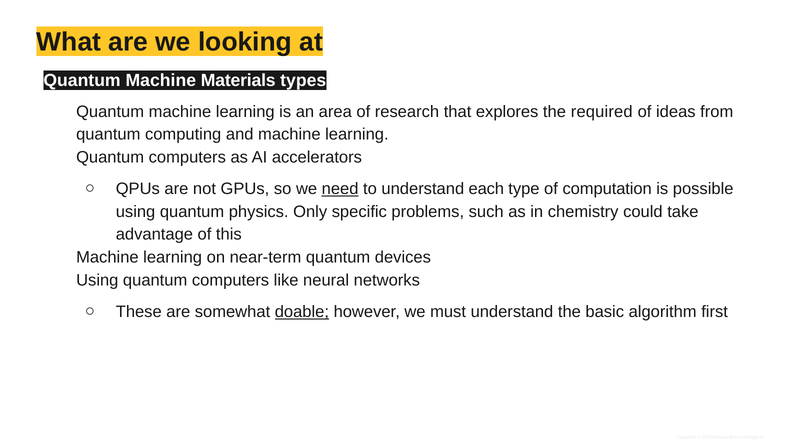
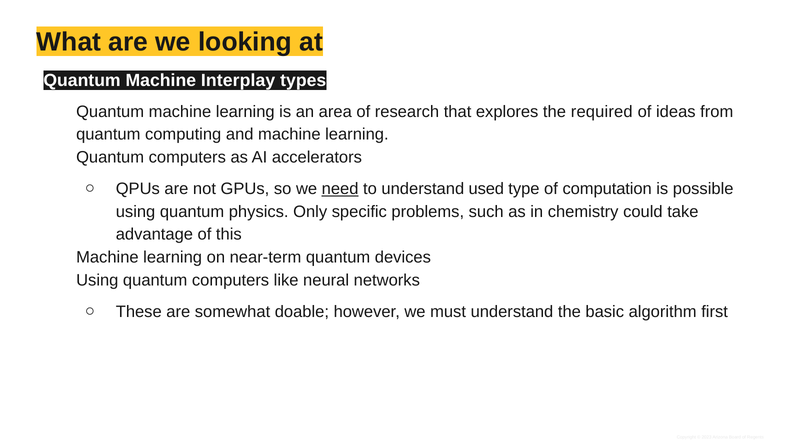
Materials: Materials -> Interplay
each: each -> used
doable underline: present -> none
